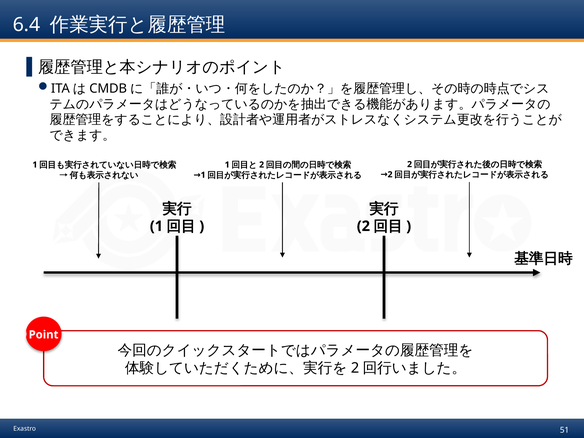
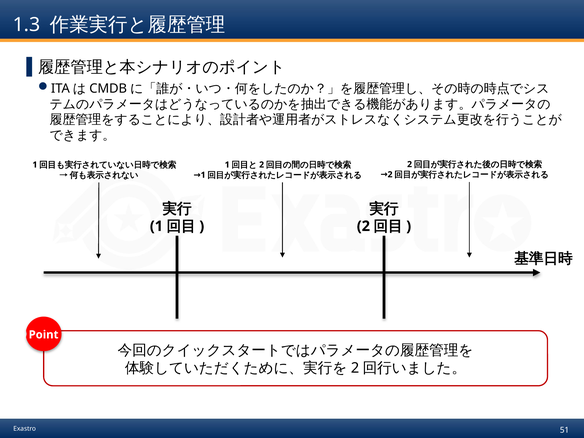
6.4: 6.4 -> 1.3
